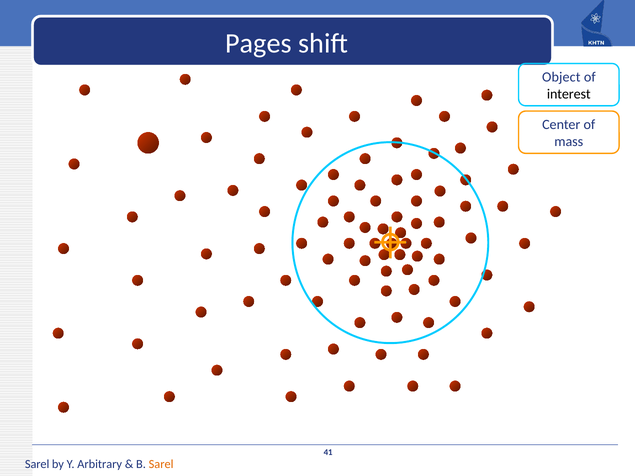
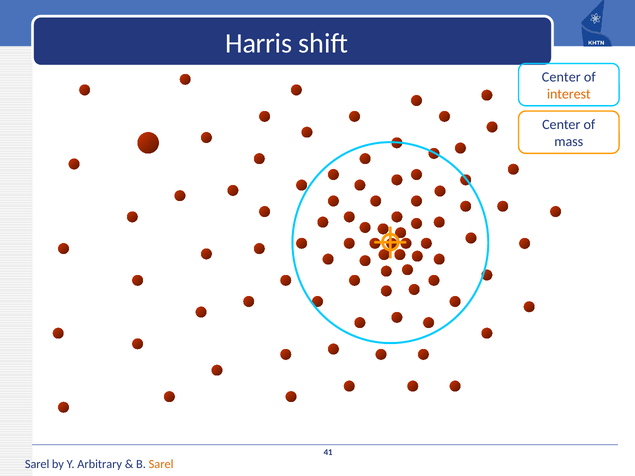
Pages: Pages -> Harris
Object at (561, 77): Object -> Center
interest colour: black -> orange
